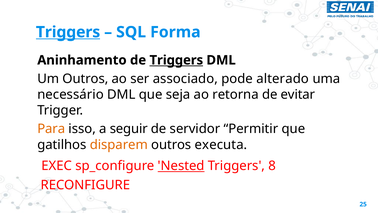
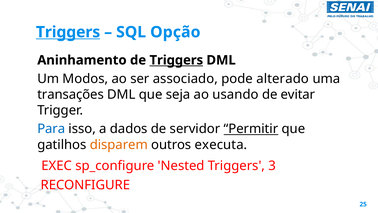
Forma: Forma -> Opção
Um Outros: Outros -> Modos
necessário: necessário -> transações
retorna: retorna -> usando
Para colour: orange -> blue
seguir: seguir -> dados
Permitir underline: none -> present
Nested underline: present -> none
8: 8 -> 3
